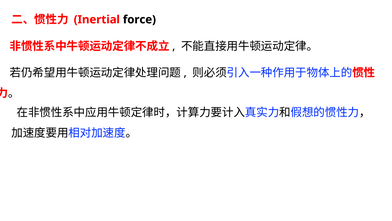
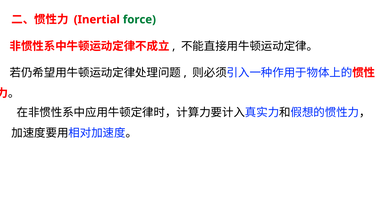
force colour: black -> green
